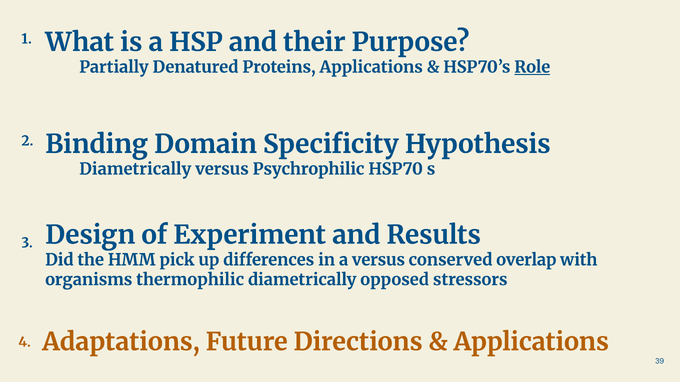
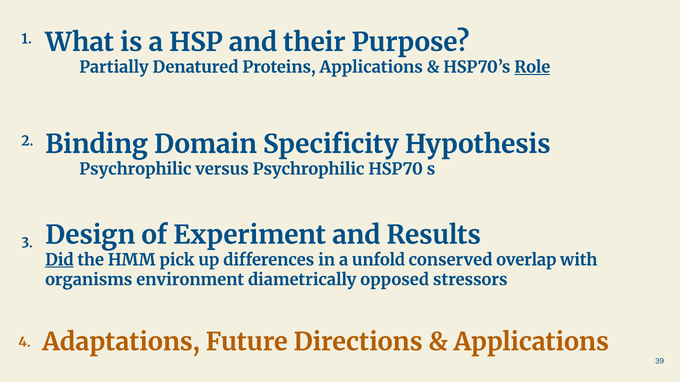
Diametrically at (135, 169): Diametrically -> Psychrophilic
Did underline: none -> present
a versus: versus -> unfold
thermophilic: thermophilic -> environment
